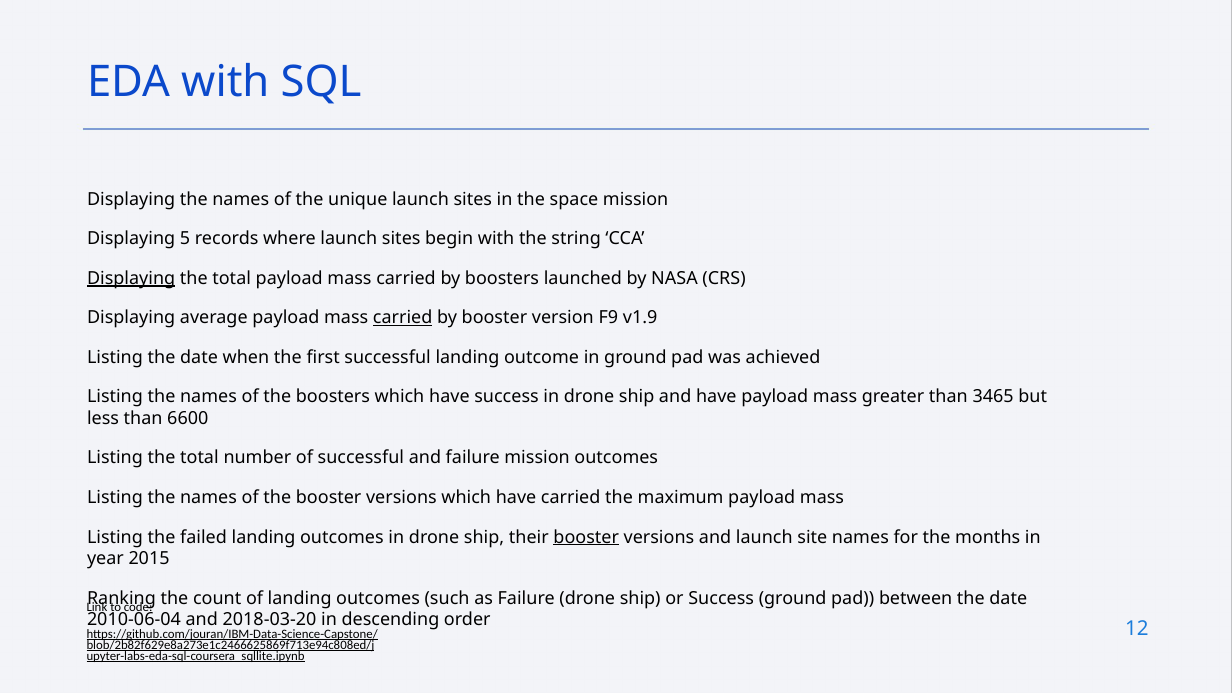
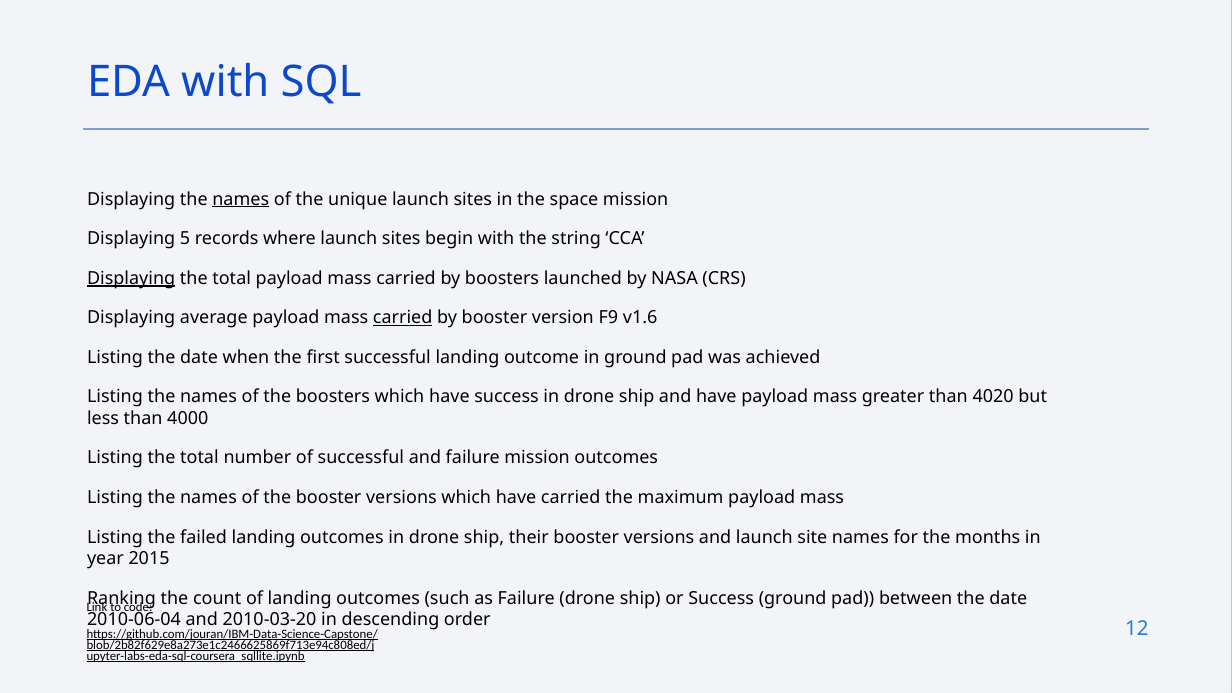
names at (241, 199) underline: none -> present
v1.9: v1.9 -> v1.6
3465: 3465 -> 4020
6600: 6600 -> 4000
booster at (586, 537) underline: present -> none
2018-03-20: 2018-03-20 -> 2010-03-20
